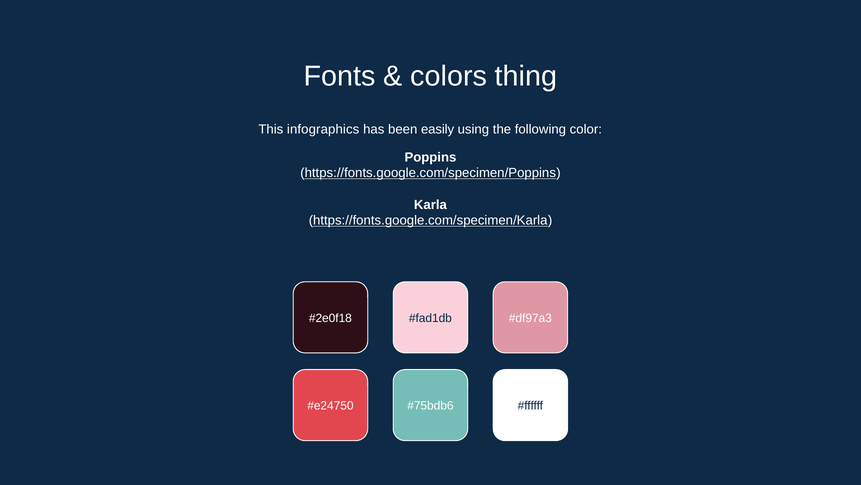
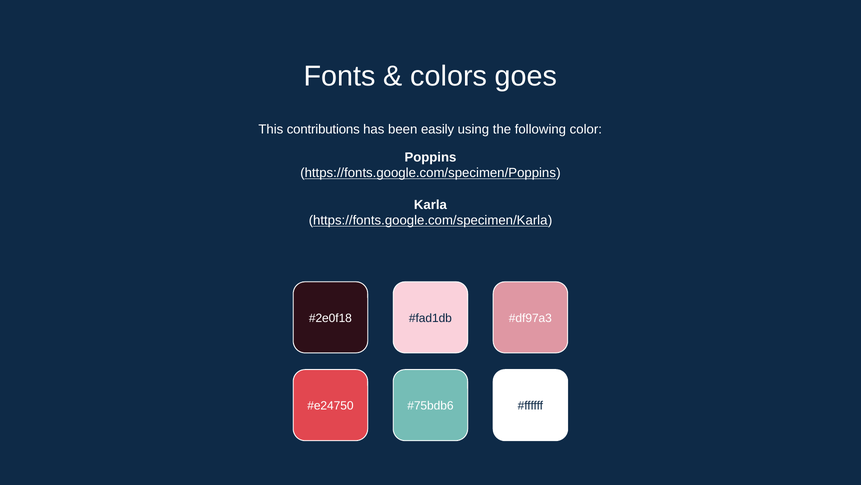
thing: thing -> goes
infographics: infographics -> contributions
